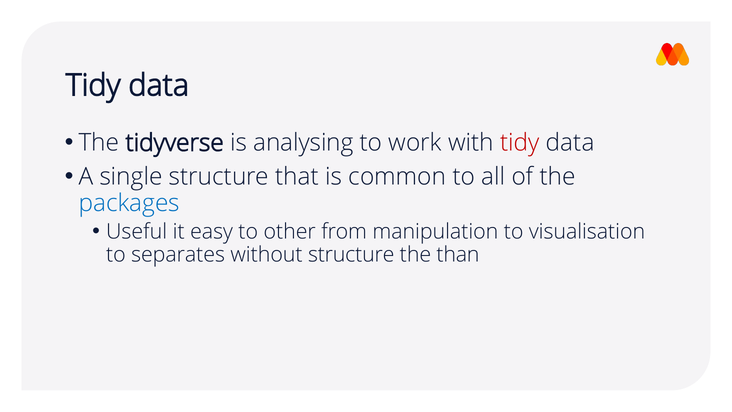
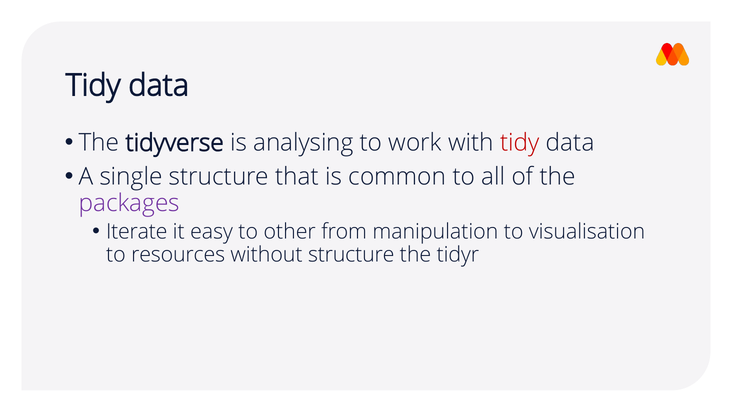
packages colour: blue -> purple
Useful: Useful -> Iterate
separates: separates -> resources
than: than -> tidyr
